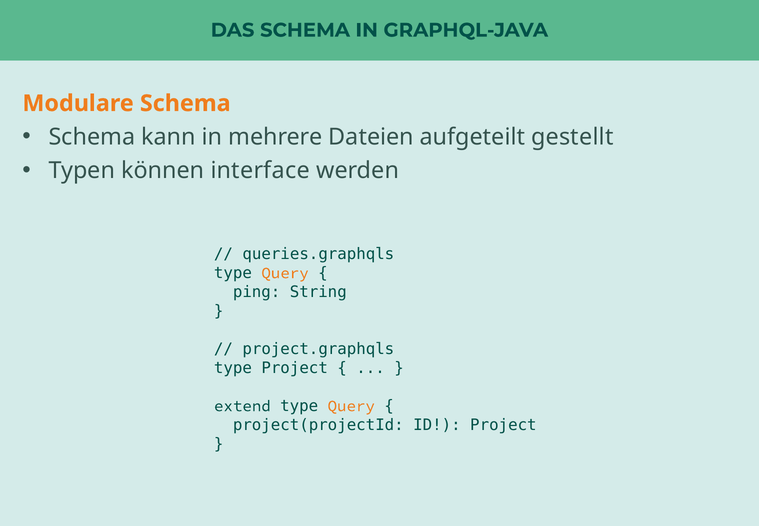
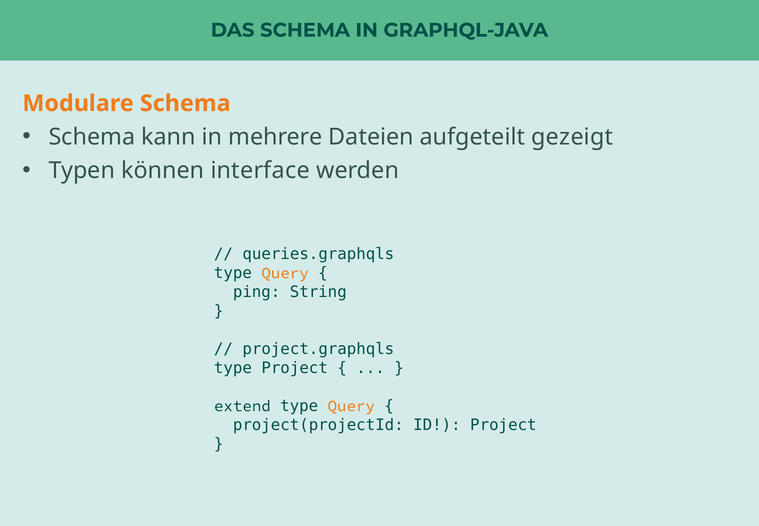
gestellt: gestellt -> gezeigt
